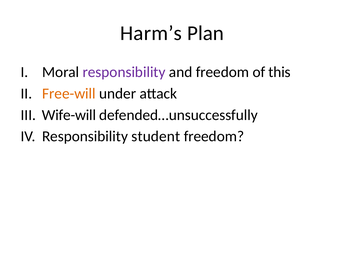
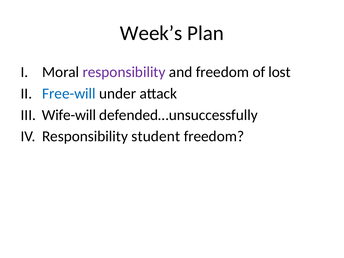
Harm’s: Harm’s -> Week’s
this: this -> lost
Free-will colour: orange -> blue
